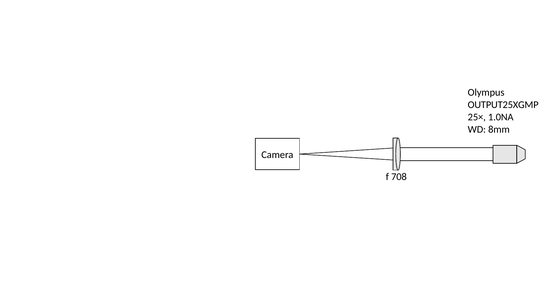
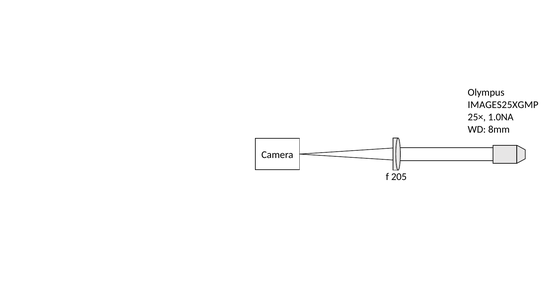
OUTPUT25XGMP: OUTPUT25XGMP -> IMAGES25XGMP
708: 708 -> 205
